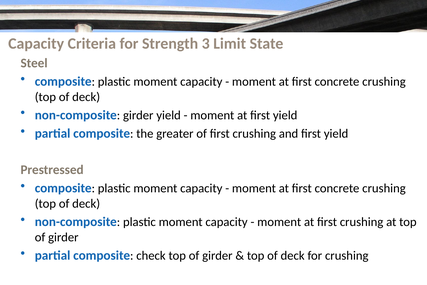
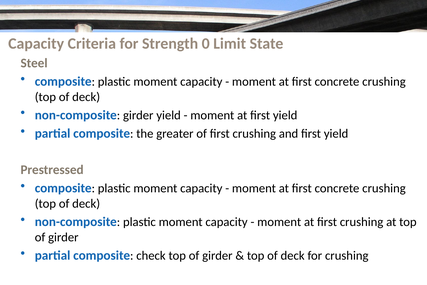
3: 3 -> 0
